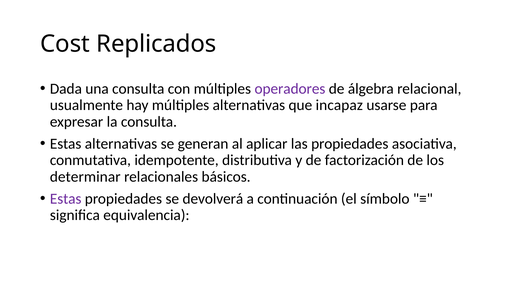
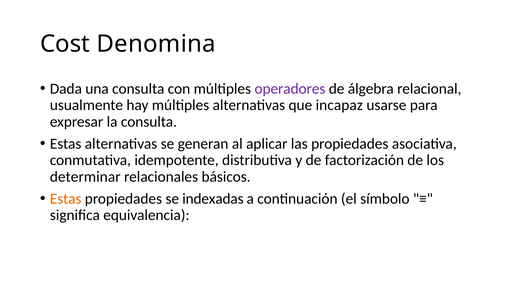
Replicados: Replicados -> Denomina
Estas at (66, 199) colour: purple -> orange
devolverá: devolverá -> indexadas
